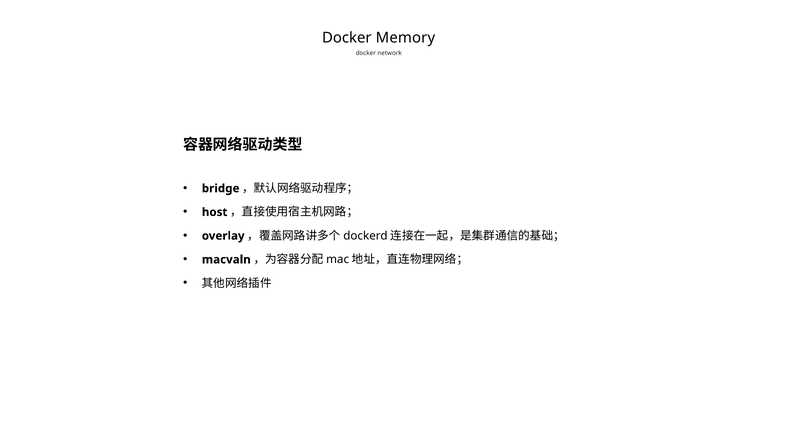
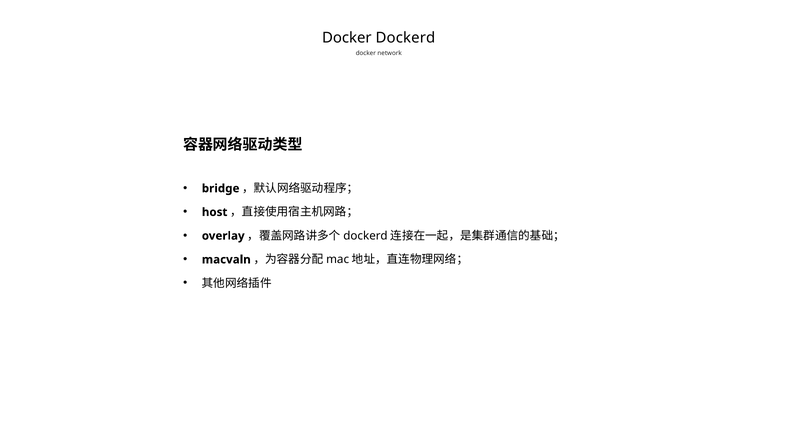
Memory: Memory -> Dockerd
